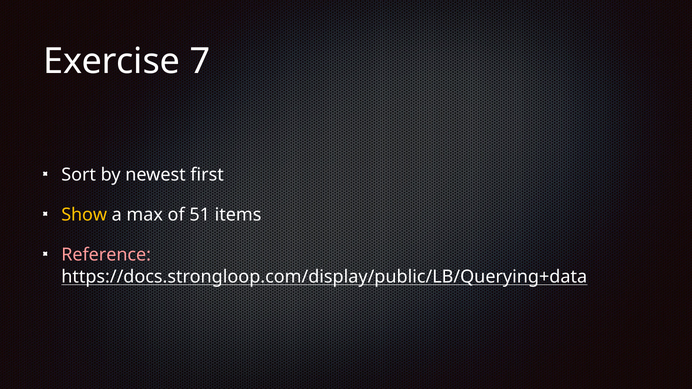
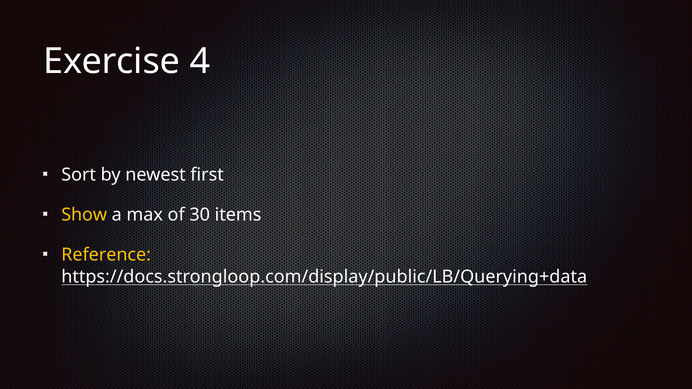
7: 7 -> 4
51: 51 -> 30
Reference colour: pink -> yellow
